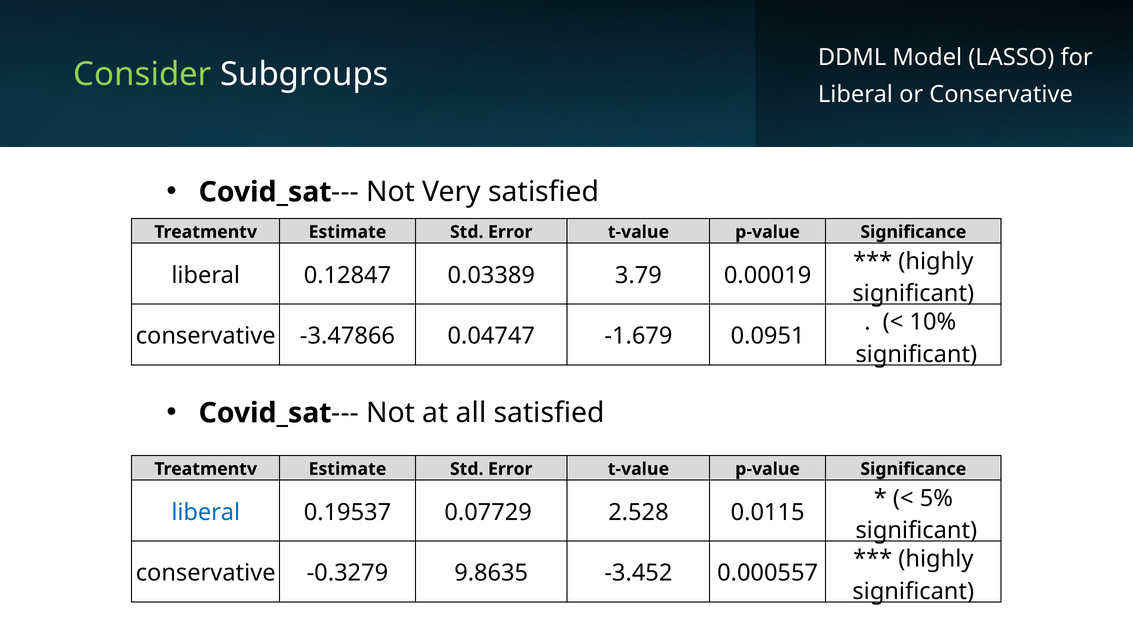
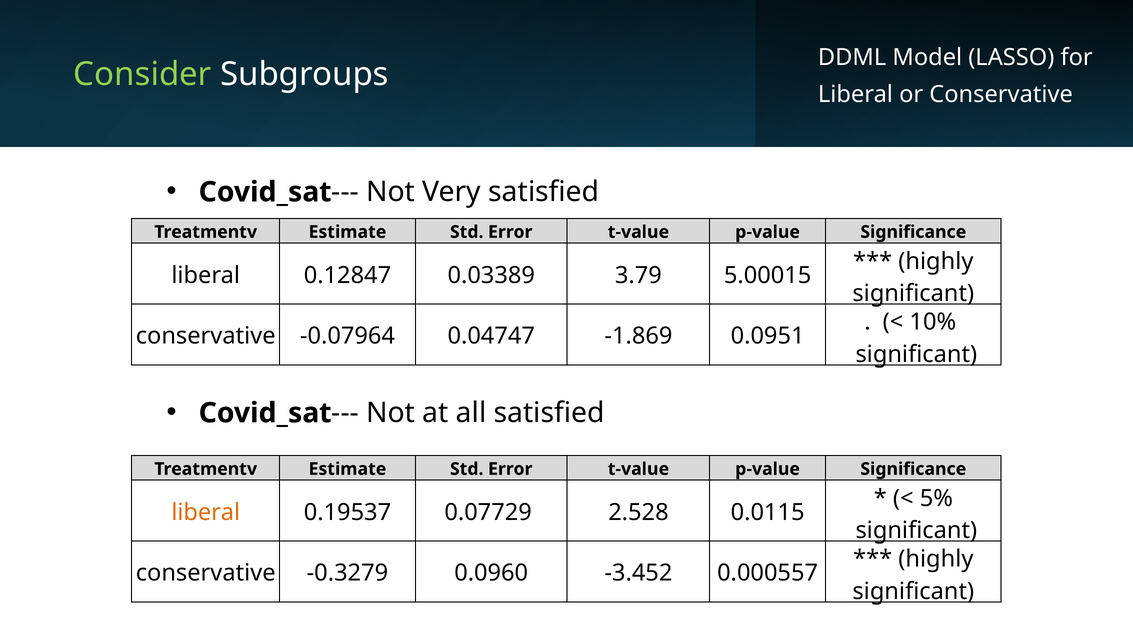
0.00019: 0.00019 -> 5.00015
-3.47866: -3.47866 -> -0.07964
-1.679: -1.679 -> -1.869
liberal at (206, 512) colour: blue -> orange
9.8635: 9.8635 -> 0.0960
